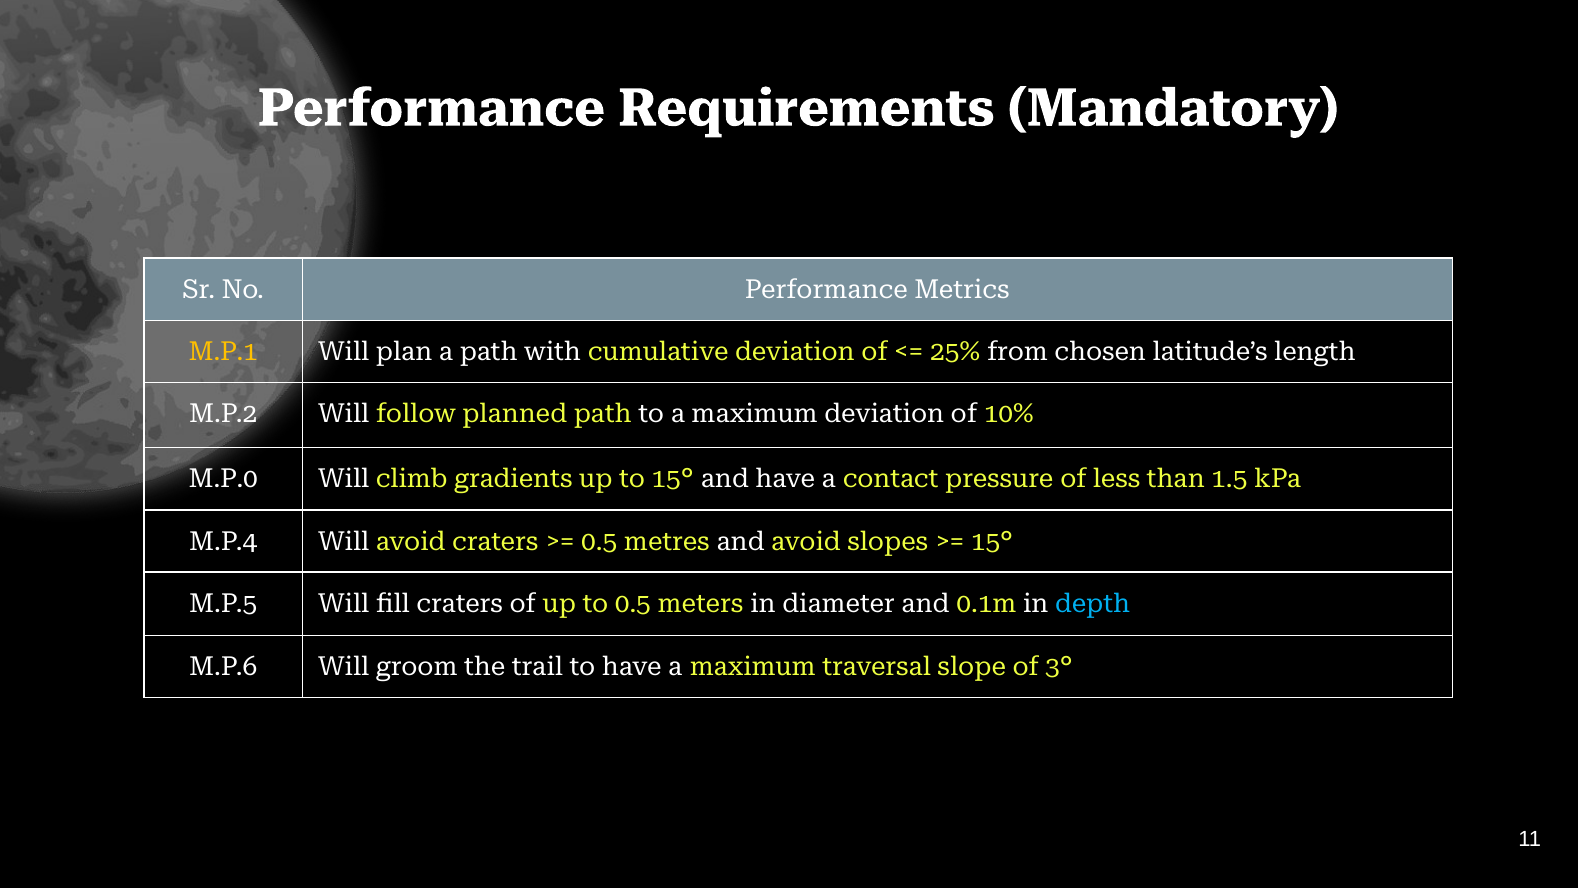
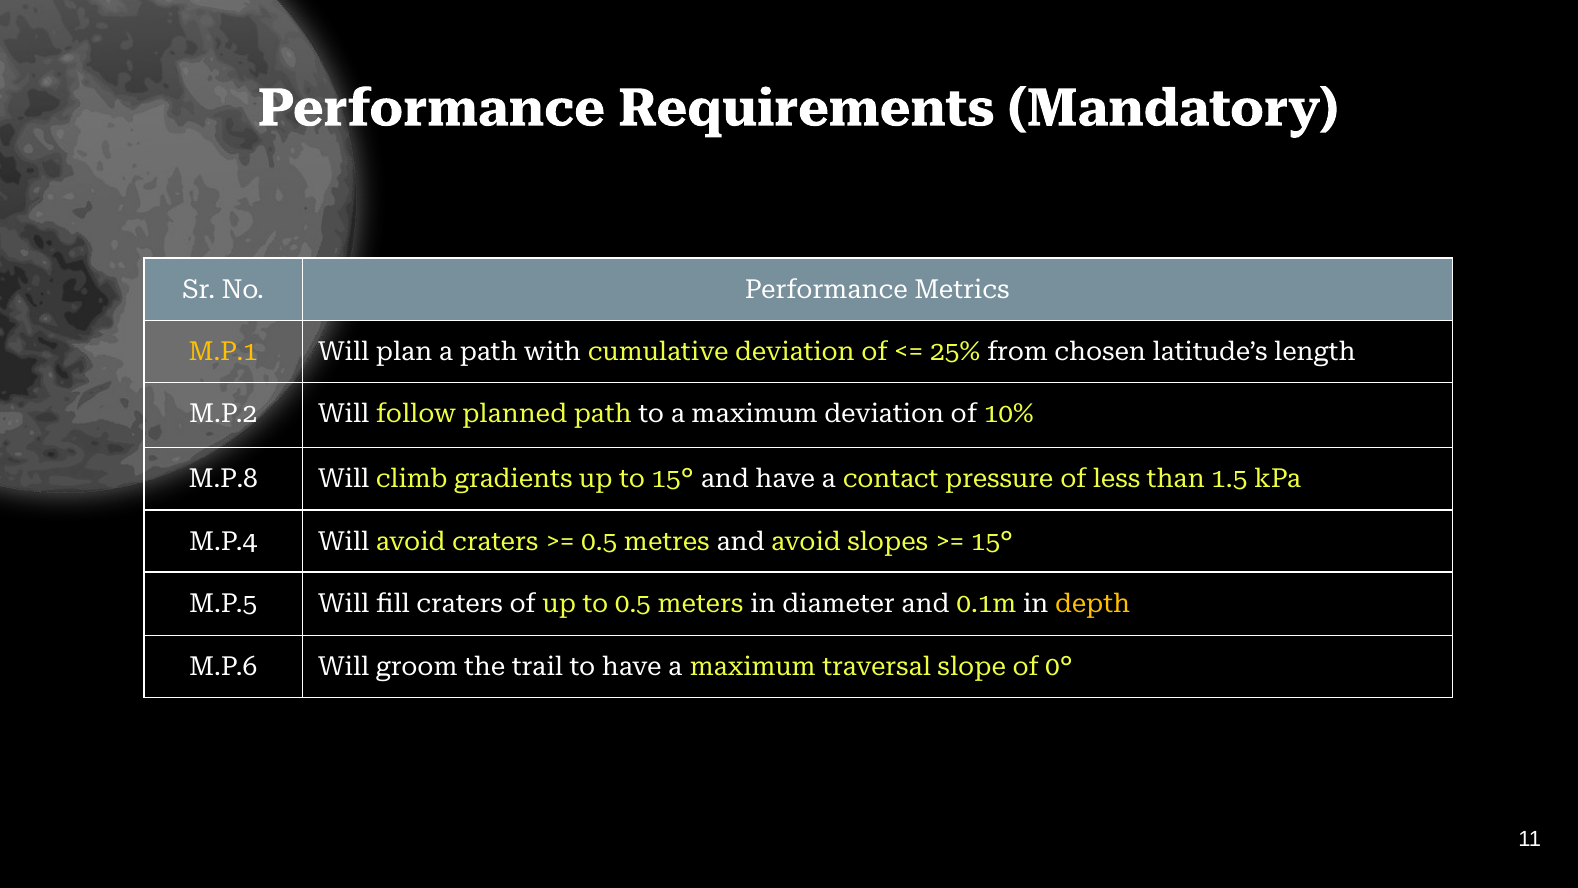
M.P.0: M.P.0 -> M.P.8
depth colour: light blue -> yellow
3°: 3° -> 0°
